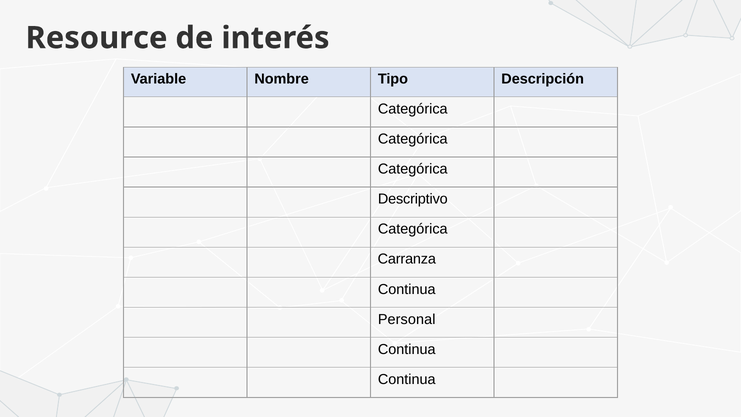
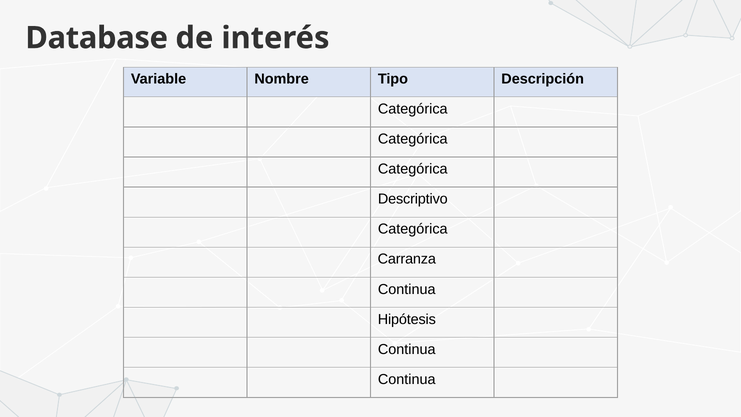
Resource: Resource -> Database
Personal: Personal -> Hipótesis
